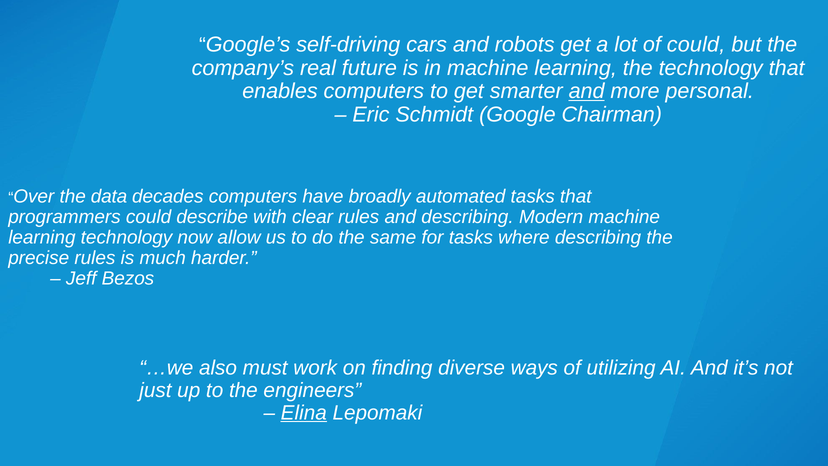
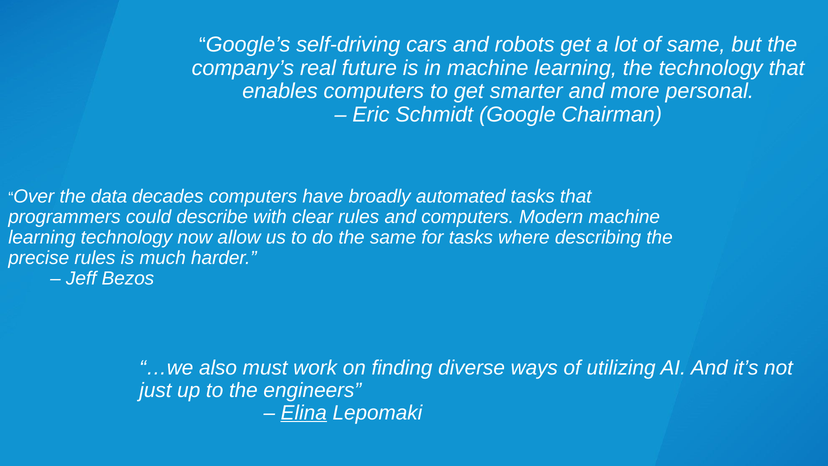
of could: could -> same
and at (587, 91) underline: present -> none
and describing: describing -> computers
